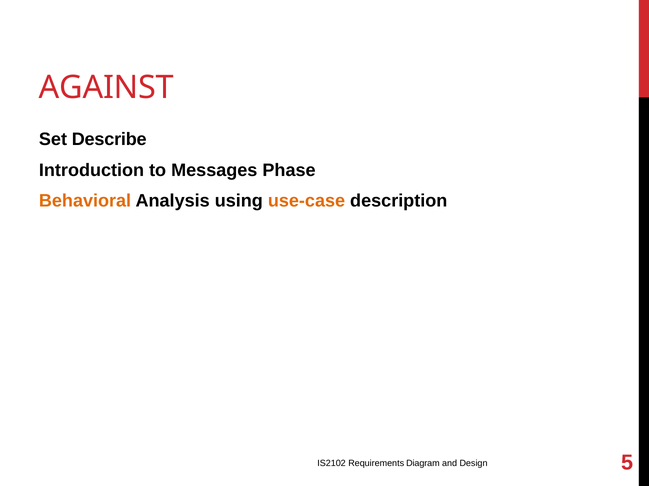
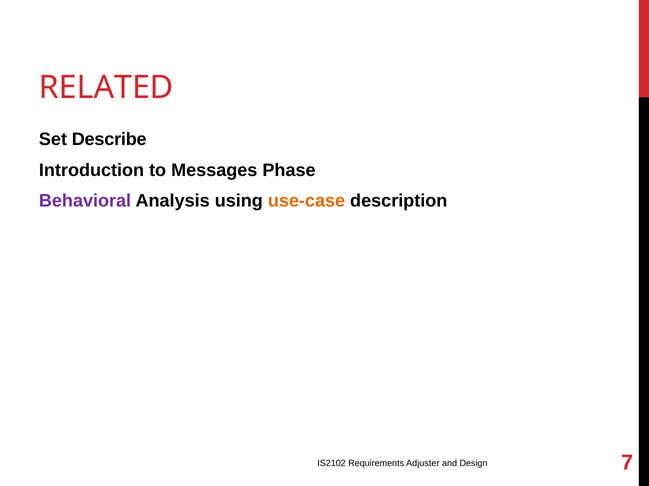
AGAINST: AGAINST -> RELATED
Behavioral colour: orange -> purple
Diagram: Diagram -> Adjuster
5: 5 -> 7
